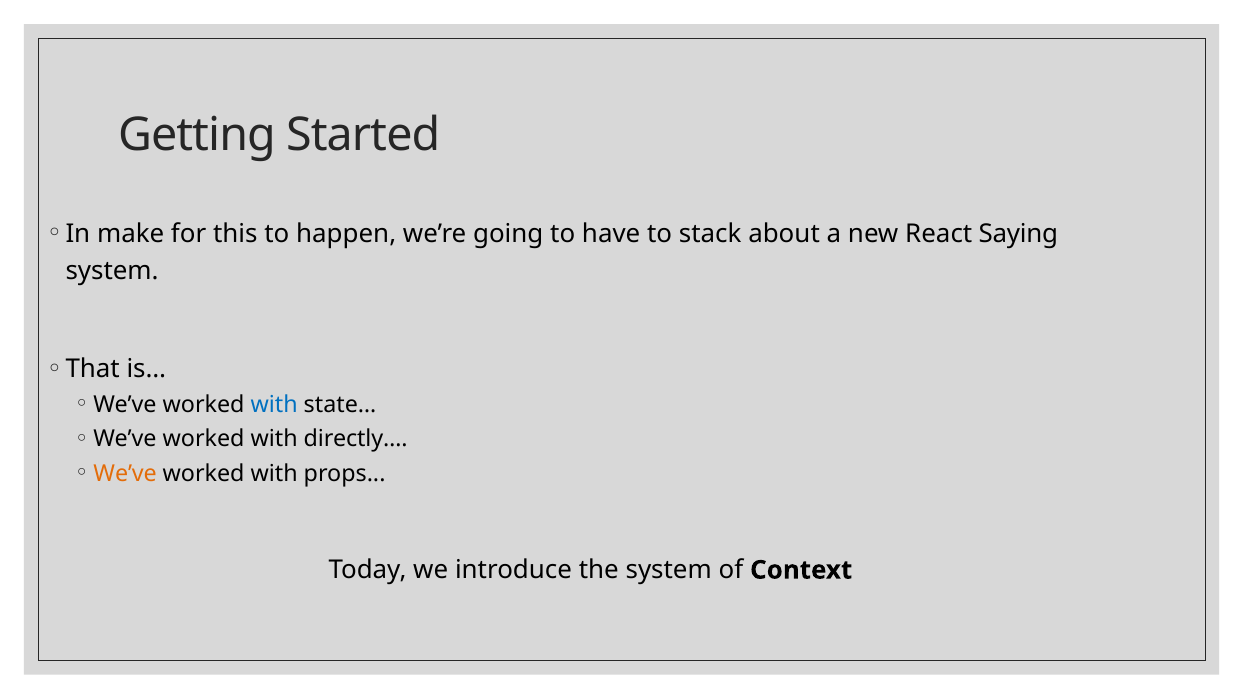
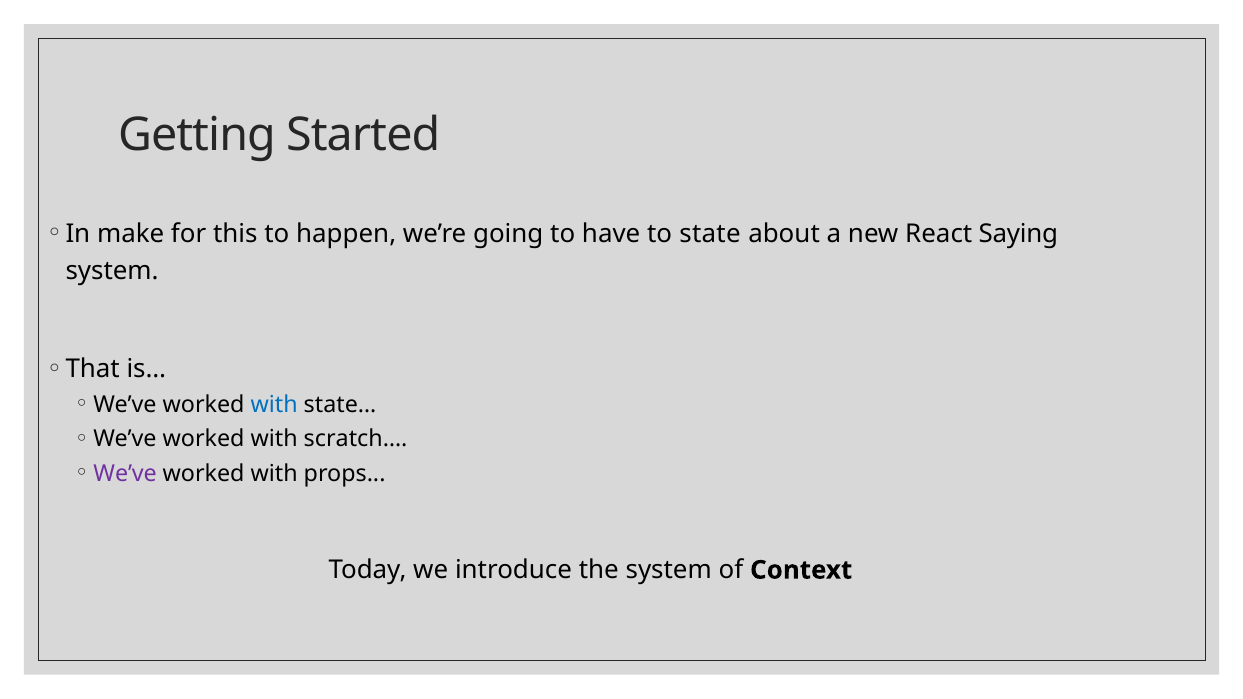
stack: stack -> state
directly…: directly… -> scratch…
We’ve at (125, 474) colour: orange -> purple
